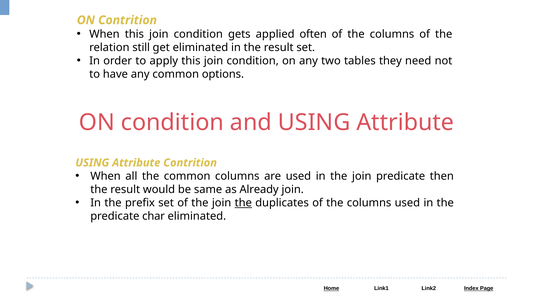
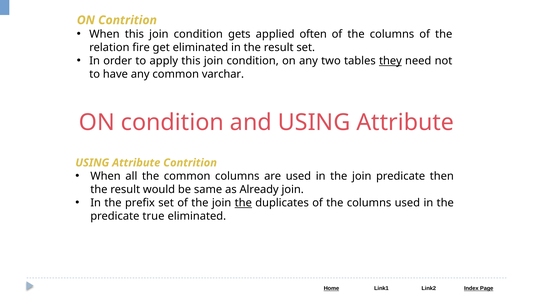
still: still -> fire
they underline: none -> present
options: options -> varchar
char: char -> true
